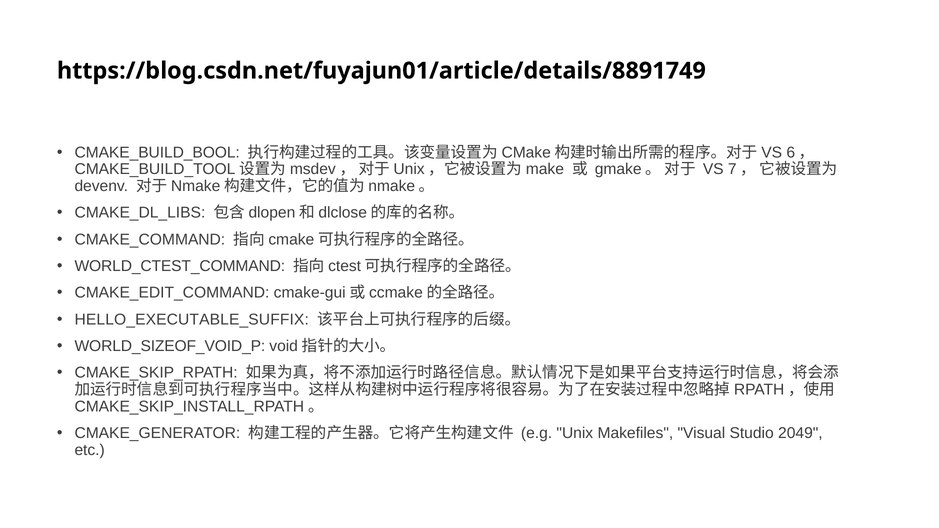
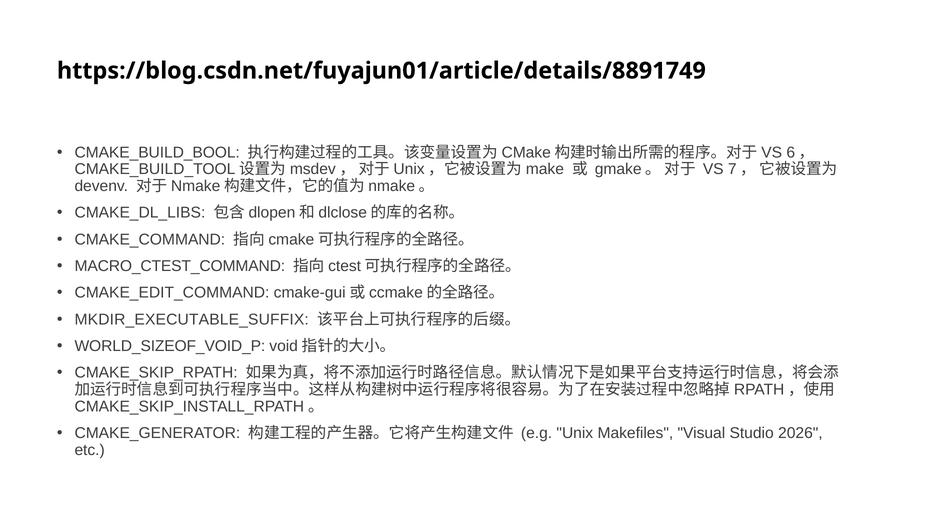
WORLD_CTEST_COMMAND: WORLD_CTEST_COMMAND -> MACRO_CTEST_COMMAND
HELLO_EXECUTABLE_SUFFIX: HELLO_EXECUTABLE_SUFFIX -> MKDIR_EXECUTABLE_SUFFIX
2049: 2049 -> 2026
